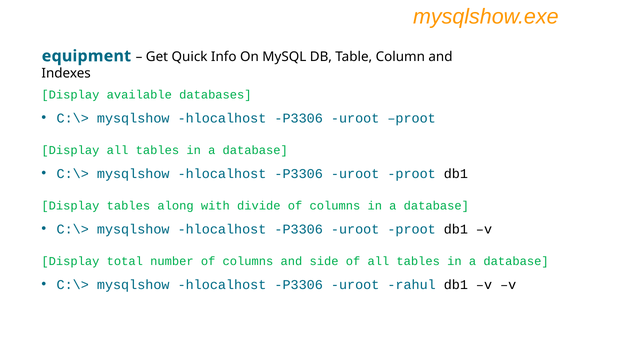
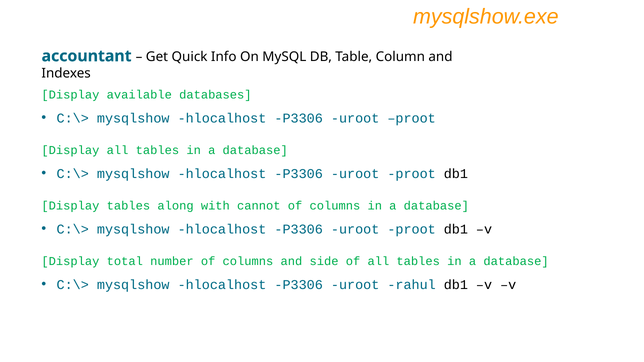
equipment: equipment -> accountant
divide: divide -> cannot
